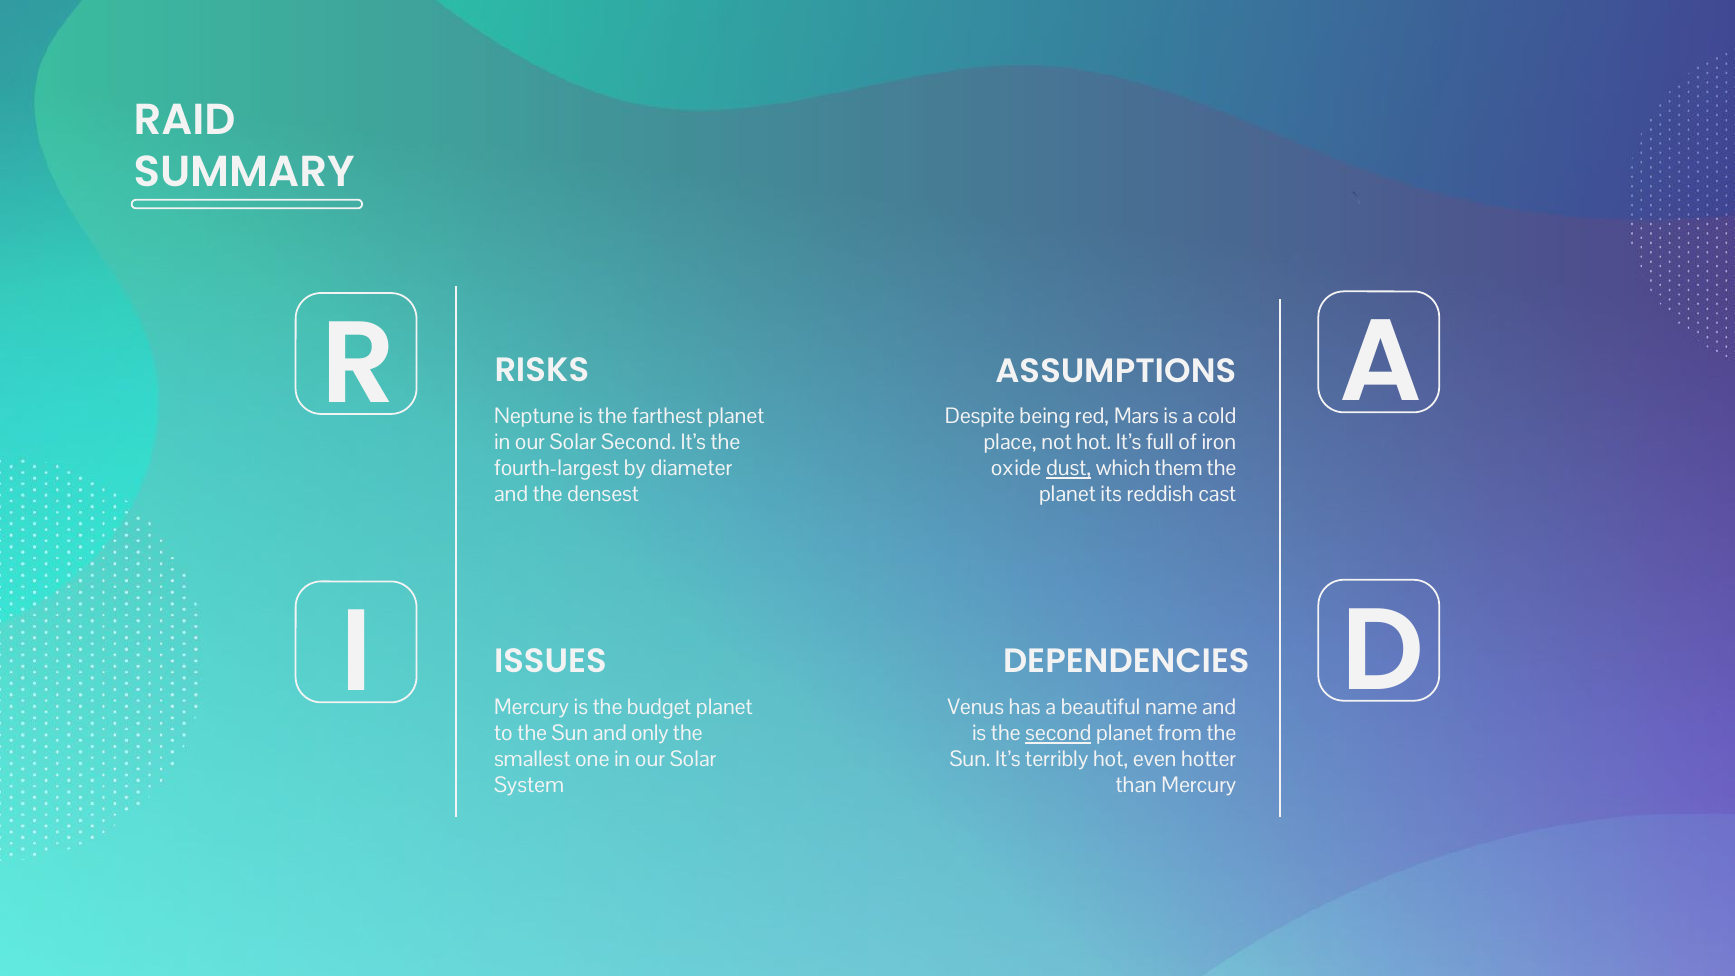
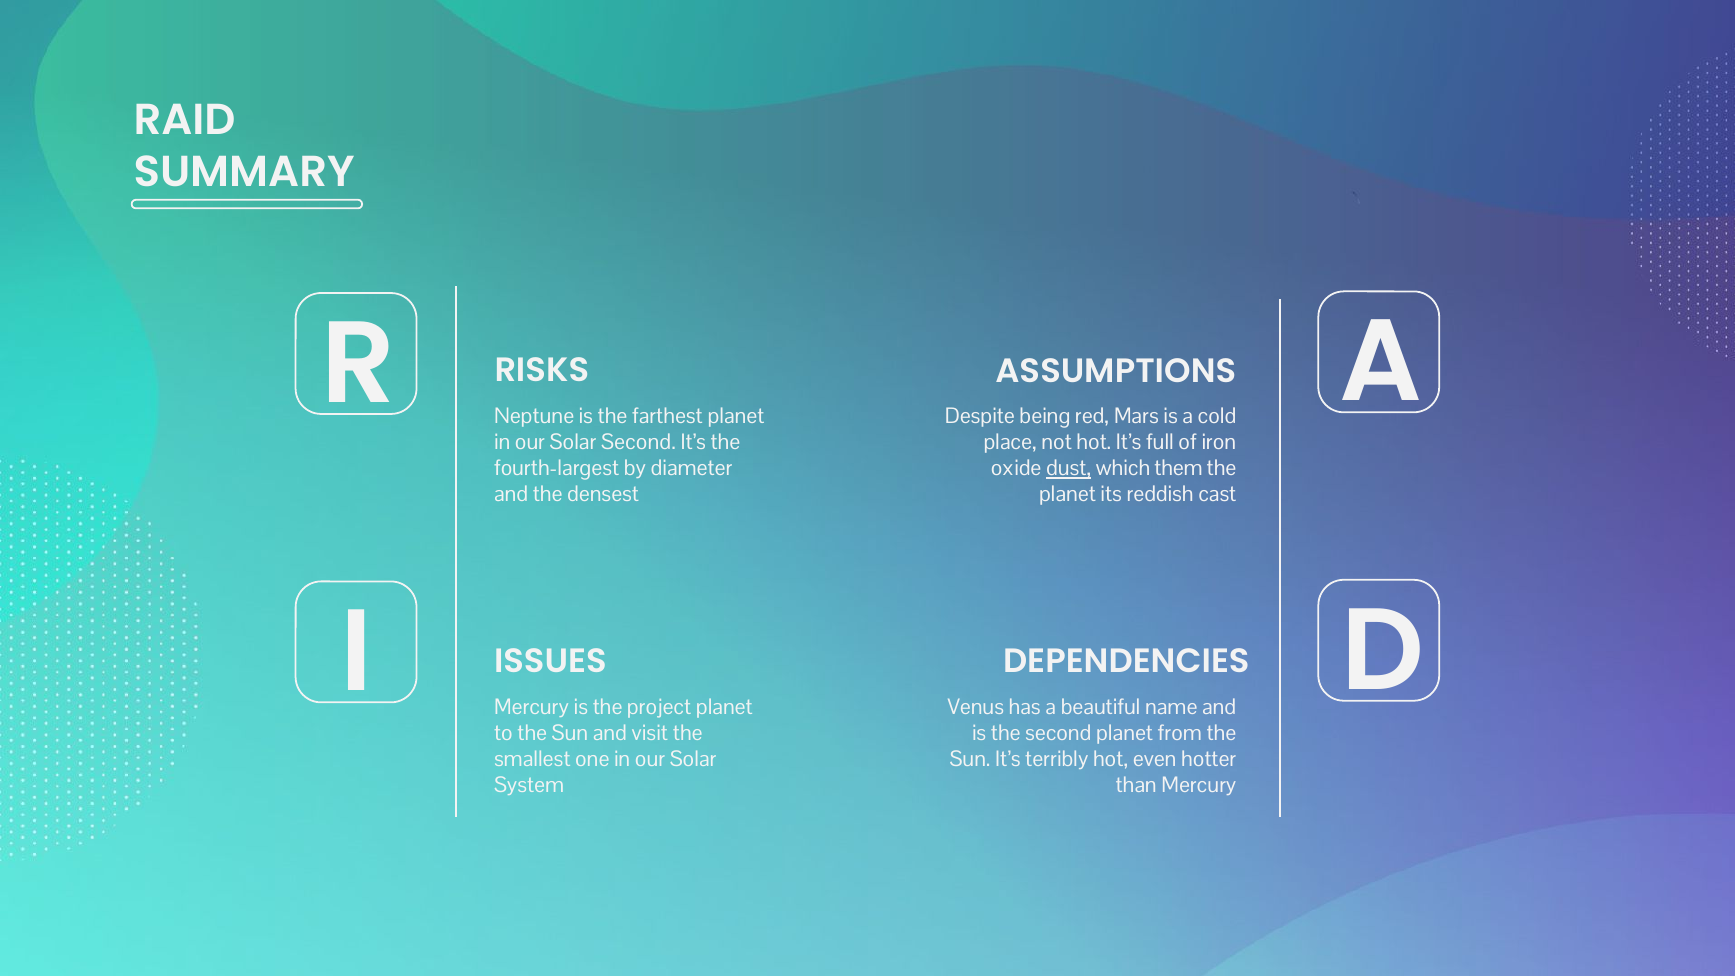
budget: budget -> project
only: only -> visit
second at (1058, 734) underline: present -> none
